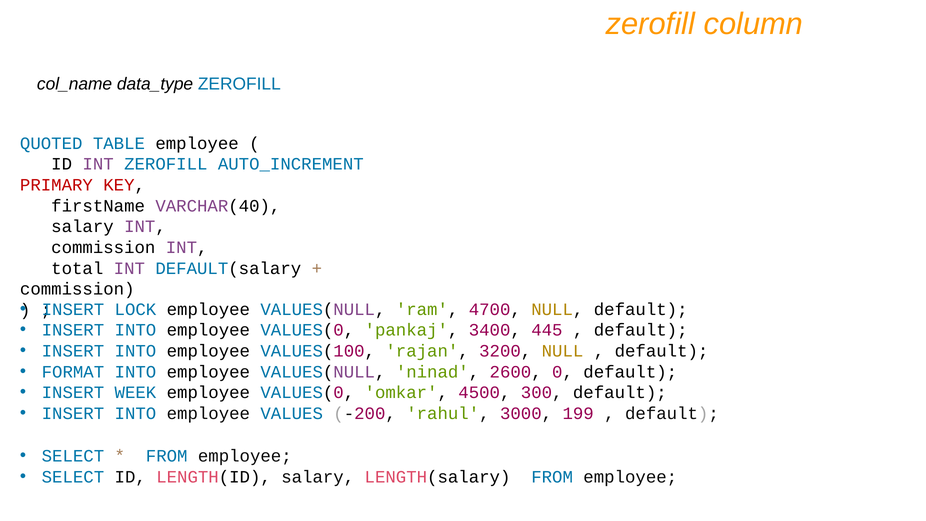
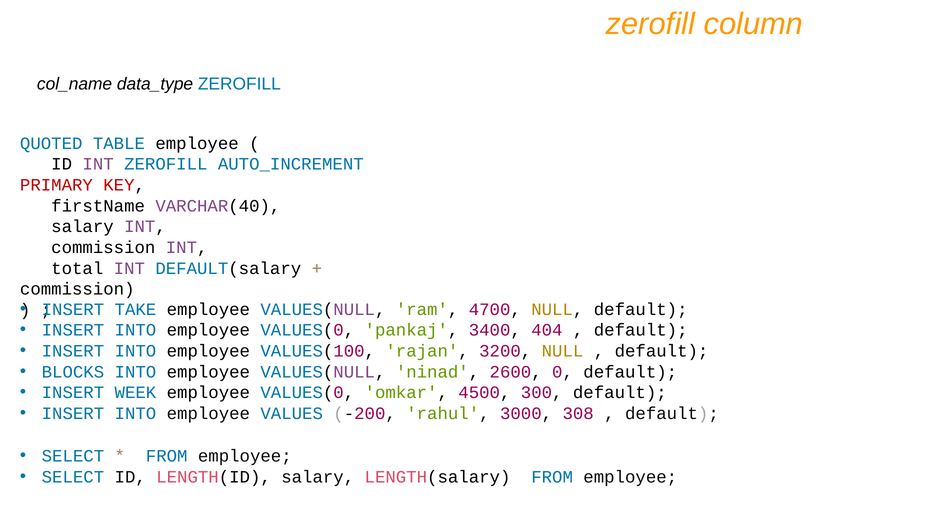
LOCK: LOCK -> TAKE
445: 445 -> 404
FORMAT: FORMAT -> BLOCKS
199: 199 -> 308
